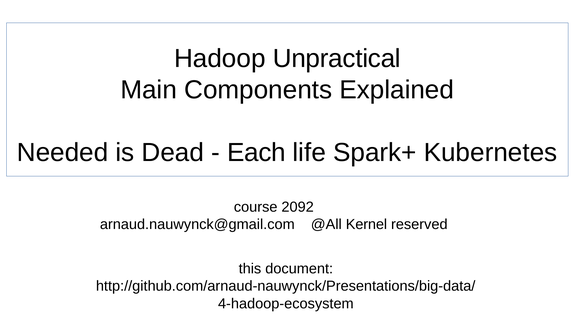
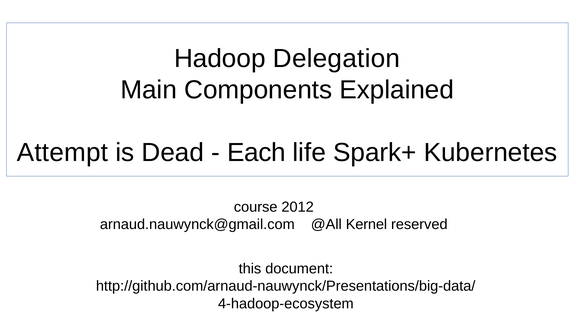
Unpractical: Unpractical -> Delegation
Needed: Needed -> Attempt
2092: 2092 -> 2012
